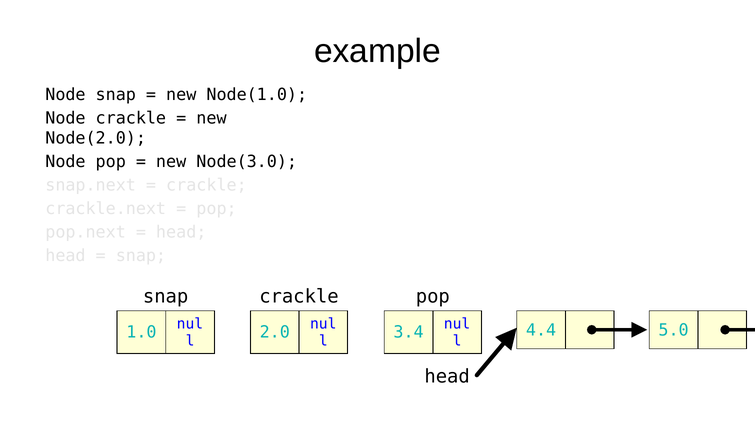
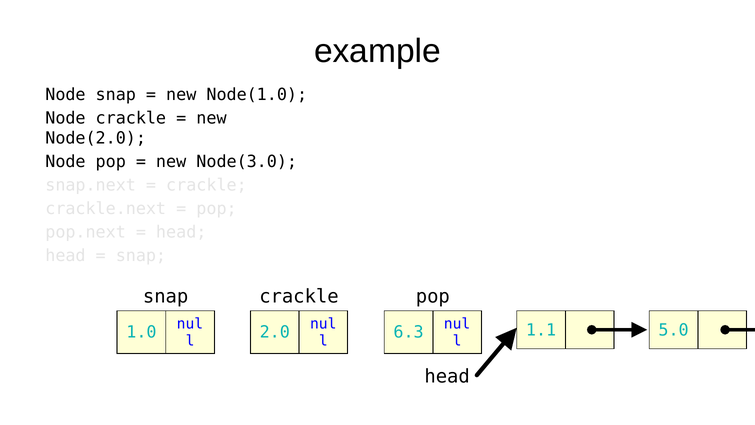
4.4: 4.4 -> 1.1
3.4: 3.4 -> 6.3
